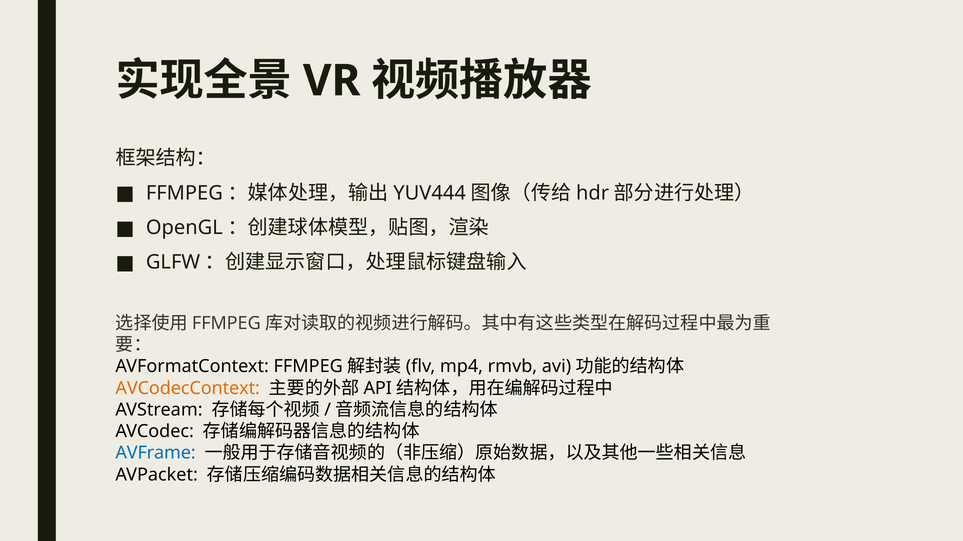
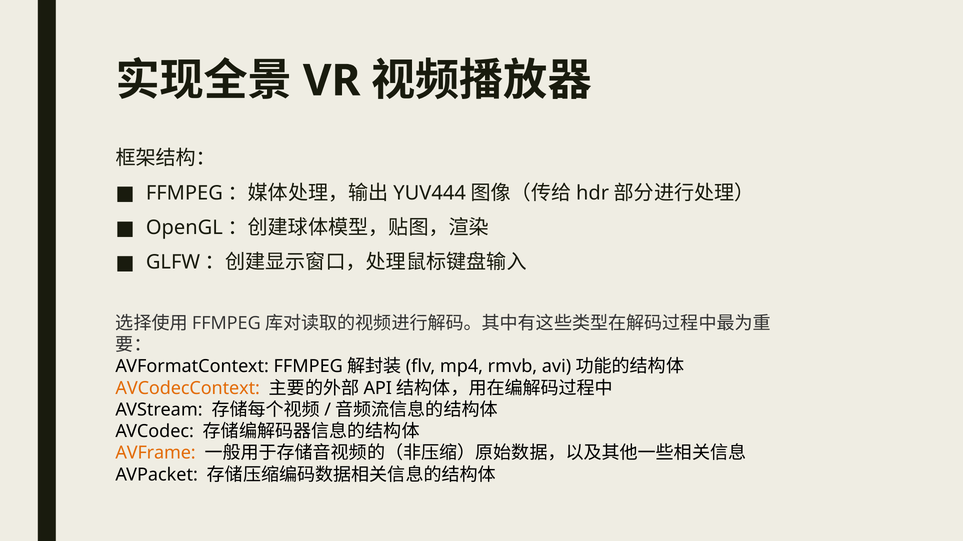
AVFrame colour: blue -> orange
